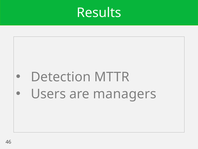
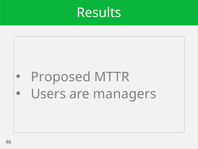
Detection: Detection -> Proposed
